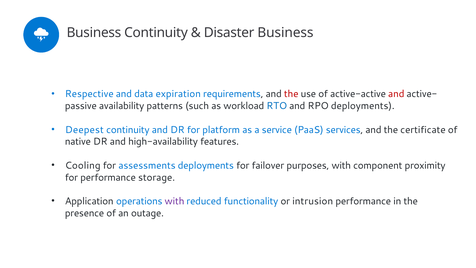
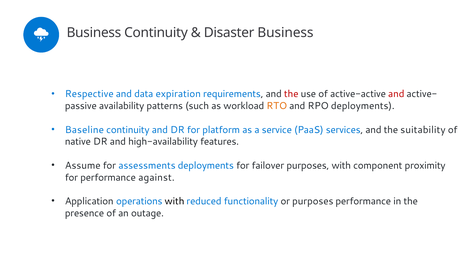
RTO colour: blue -> orange
Deepest: Deepest -> Baseline
certificate: certificate -> suitability
Cooling: Cooling -> Assume
storage: storage -> against
with at (175, 201) colour: purple -> black
or intrusion: intrusion -> purposes
